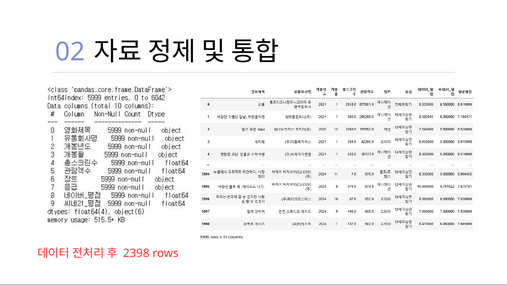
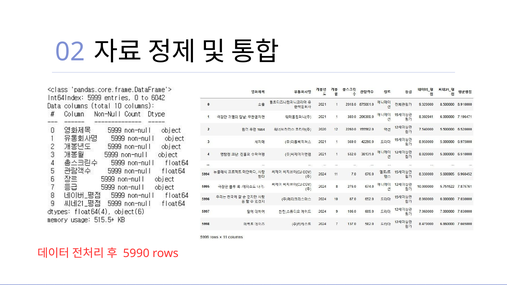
2398: 2398 -> 5990
